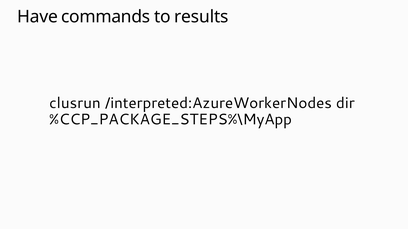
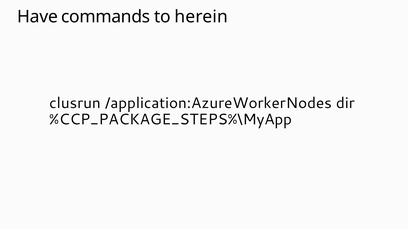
results: results -> herein
/interpreted:AzureWorkerNodes: /interpreted:AzureWorkerNodes -> /application:AzureWorkerNodes
